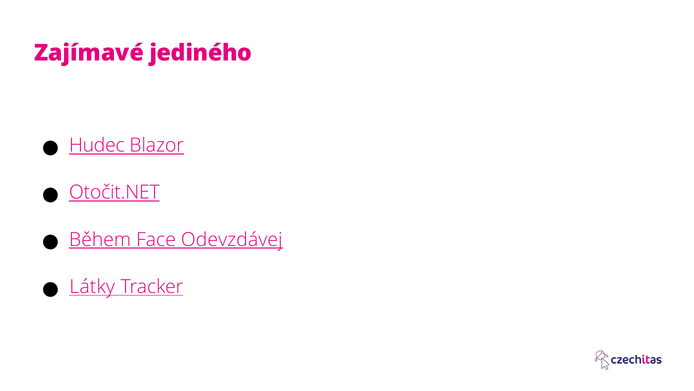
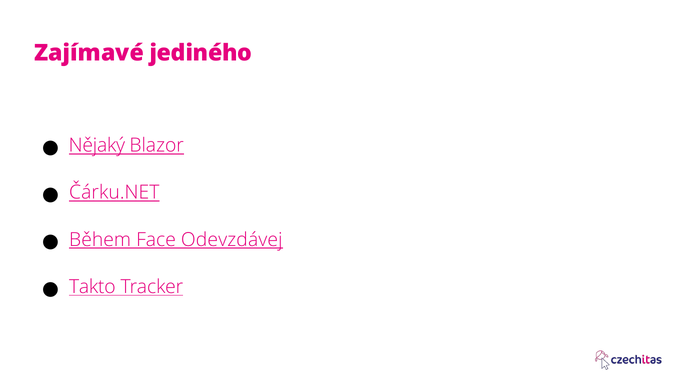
Hudec: Hudec -> Nějaký
Otočit.NET: Otočit.NET -> Čárku.NET
Látky: Látky -> Takto
